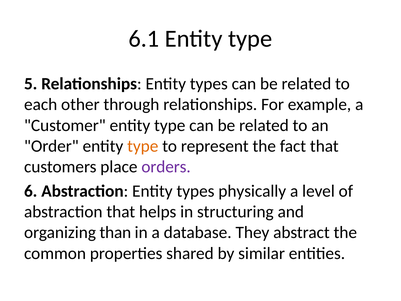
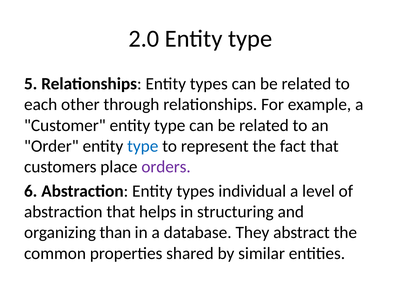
6.1: 6.1 -> 2.0
type at (143, 146) colour: orange -> blue
physically: physically -> individual
